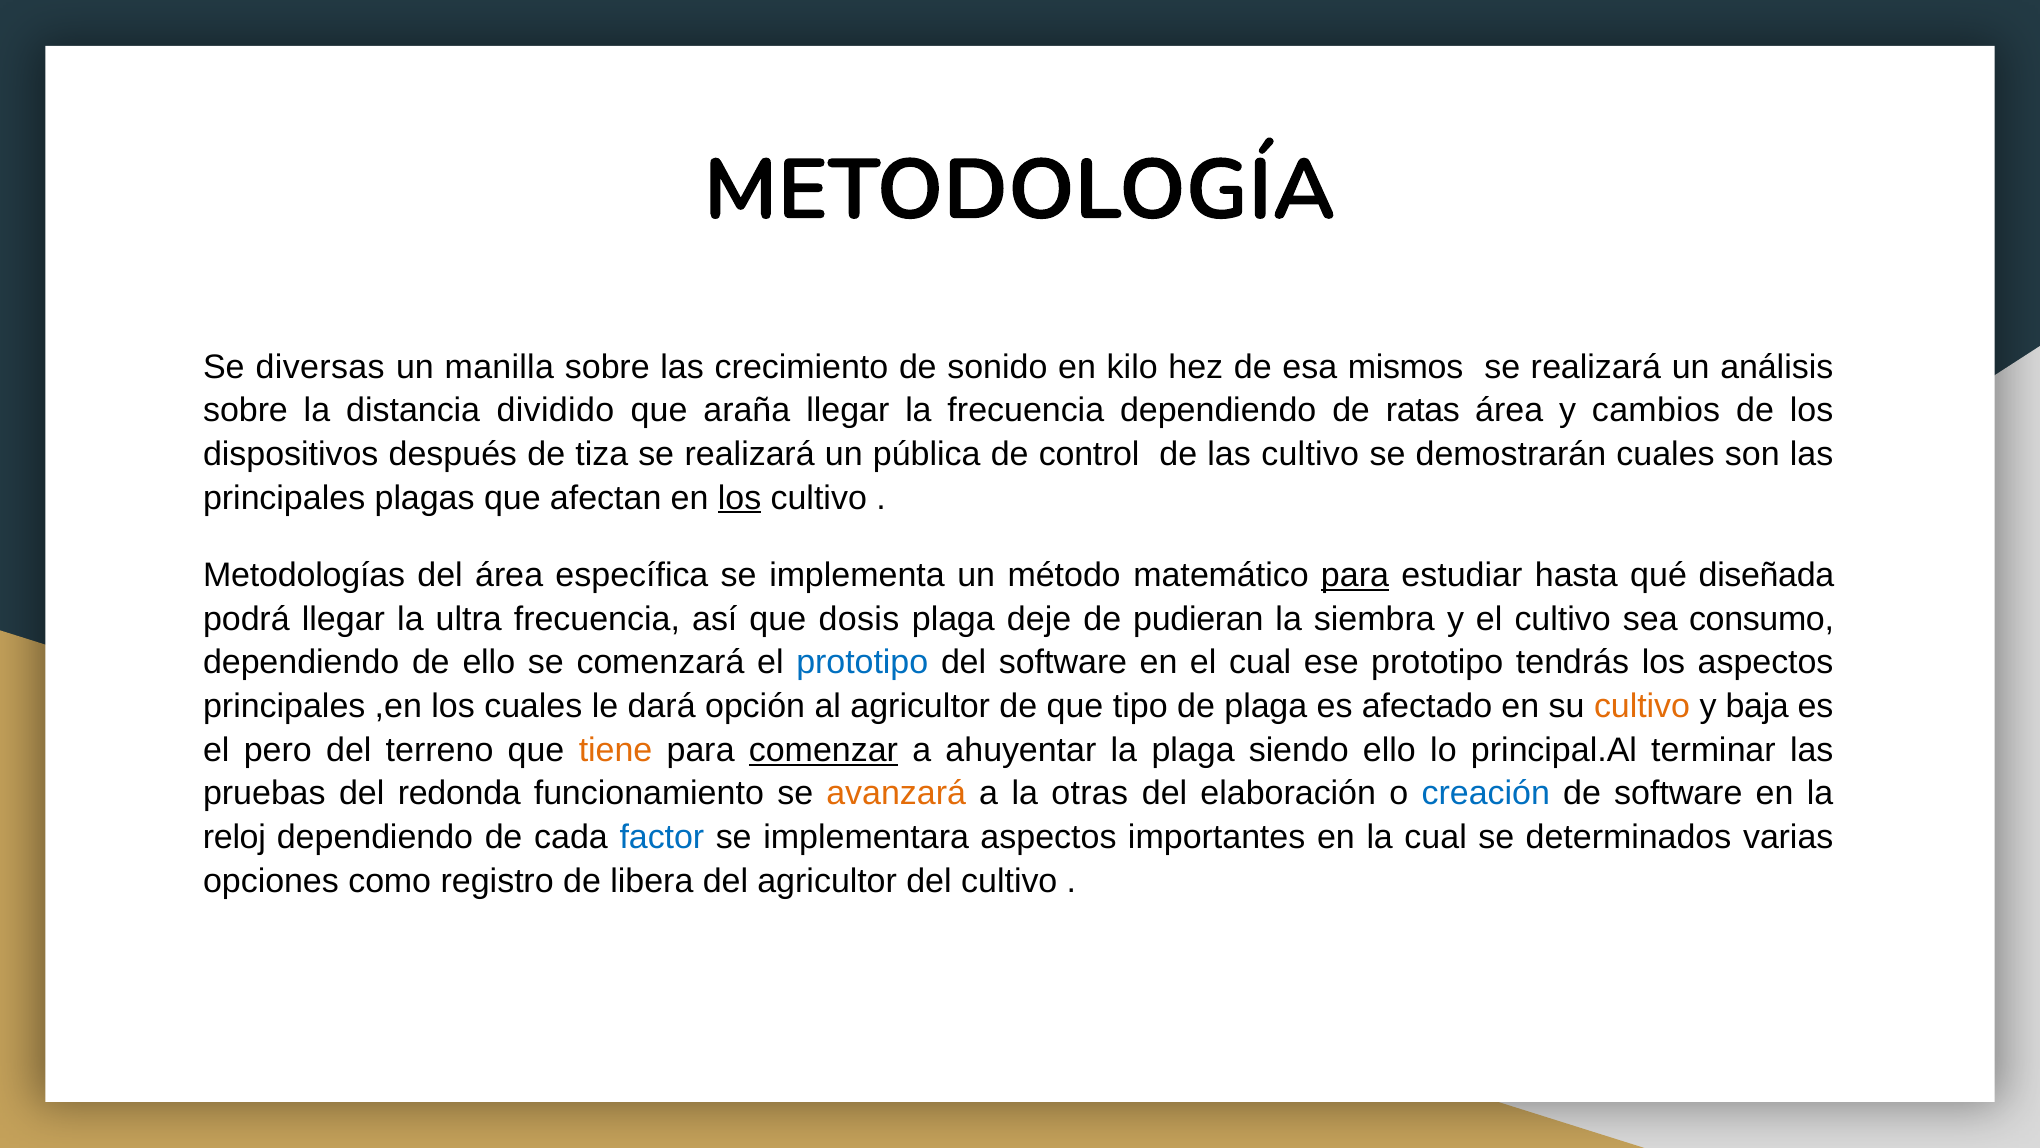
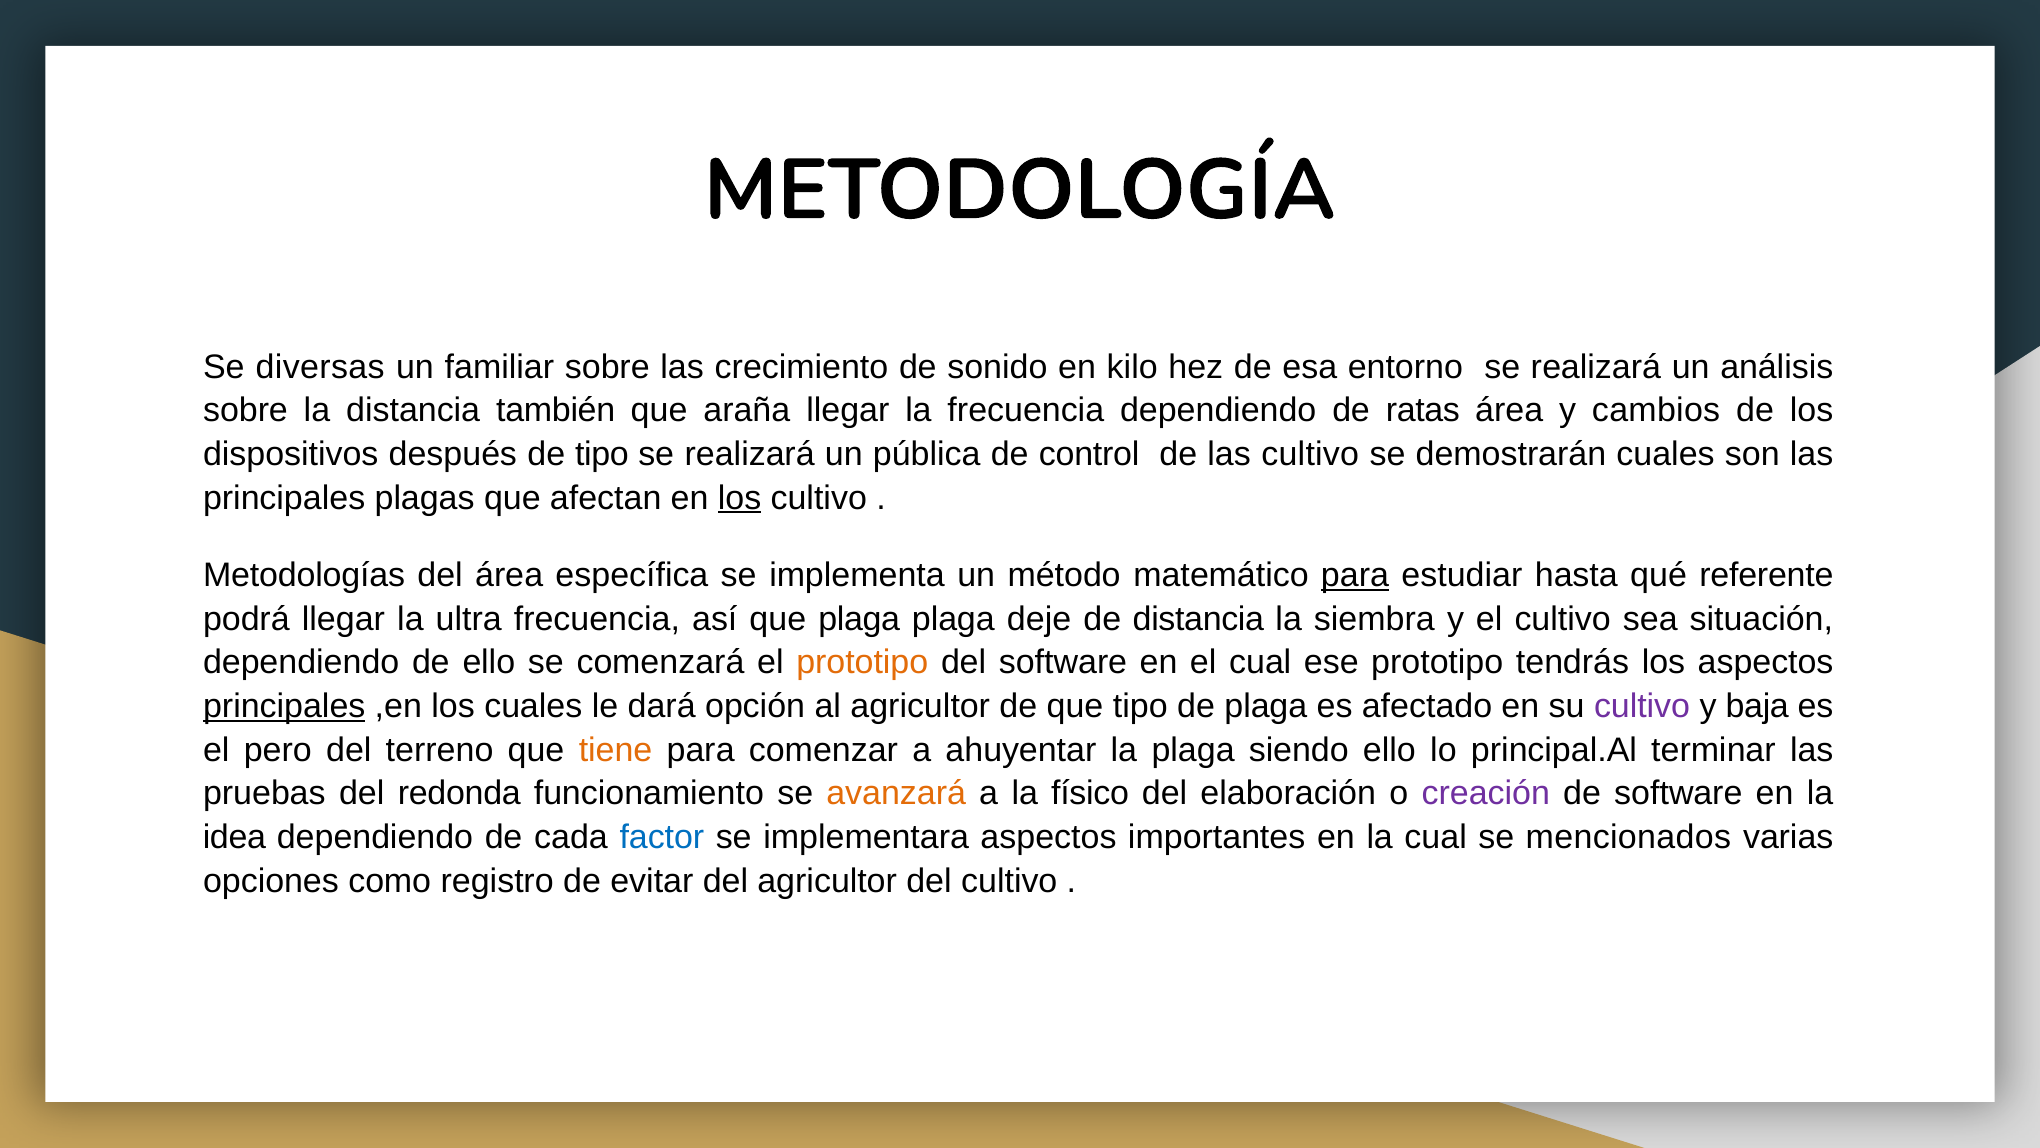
manilla: manilla -> familiar
mismos: mismos -> entorno
dividido: dividido -> también
de tiza: tiza -> tipo
diseñada: diseñada -> referente
que dosis: dosis -> plaga
de pudieran: pudieran -> distancia
consumo: consumo -> situación
prototipo at (862, 662) colour: blue -> orange
principales at (284, 706) underline: none -> present
cultivo at (1642, 706) colour: orange -> purple
comenzar underline: present -> none
otras: otras -> físico
creación colour: blue -> purple
reloj: reloj -> idea
determinados: determinados -> mencionados
libera: libera -> evitar
